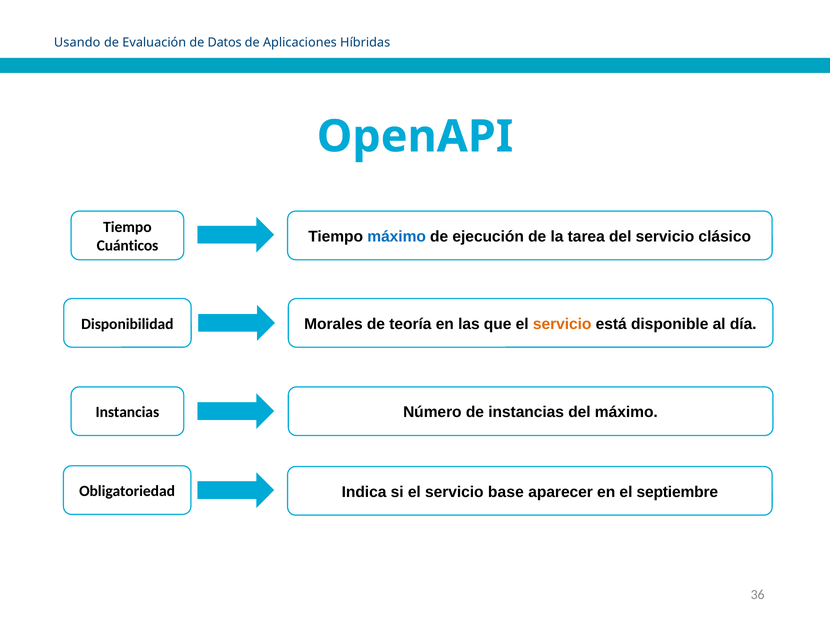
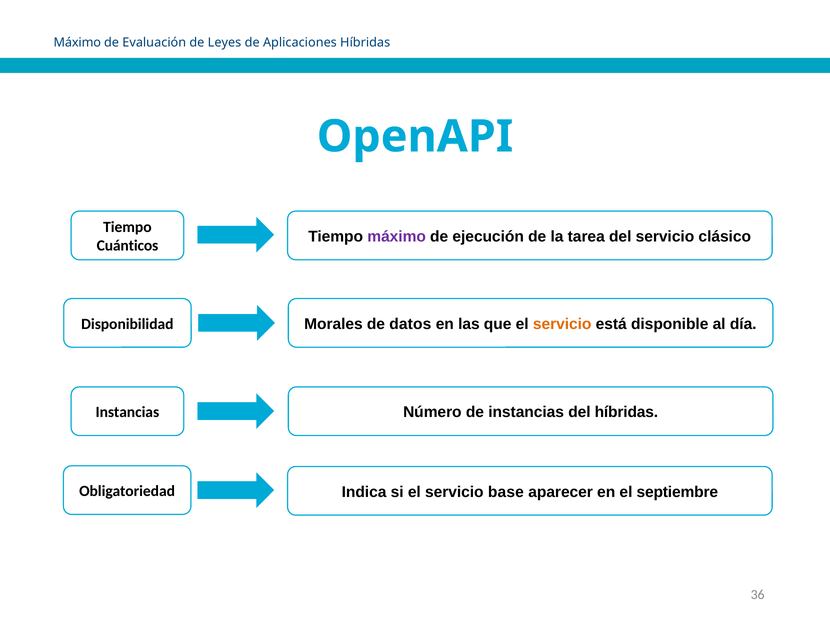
Usando at (77, 42): Usando -> Máximo
Datos: Datos -> Leyes
máximo at (397, 236) colour: blue -> purple
teoría: teoría -> datos
del máximo: máximo -> híbridas
